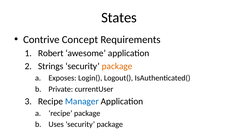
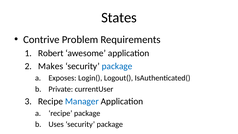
Concept: Concept -> Problem
Strings: Strings -> Makes
package at (117, 66) colour: orange -> blue
